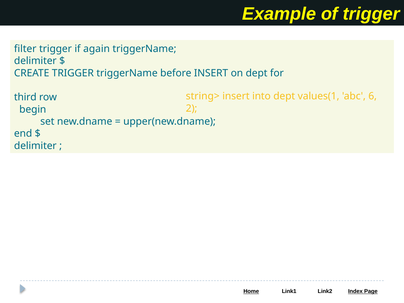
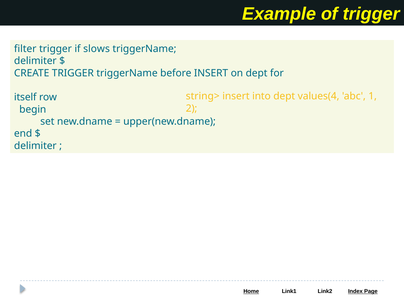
again: again -> slows
values(1: values(1 -> values(4
6: 6 -> 1
third: third -> itself
